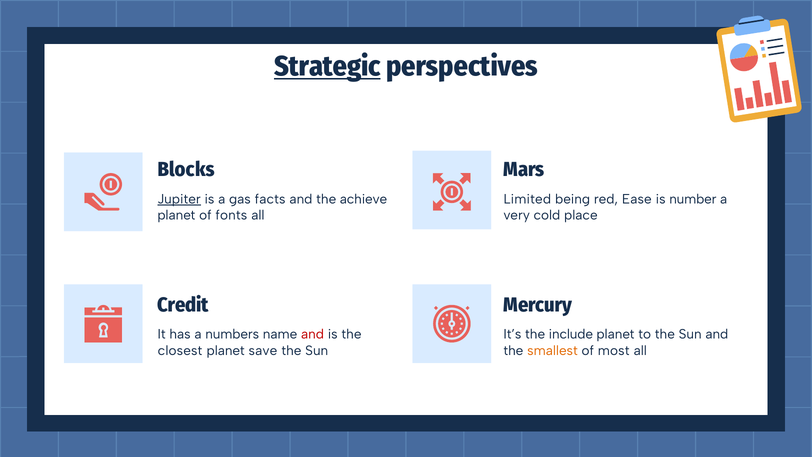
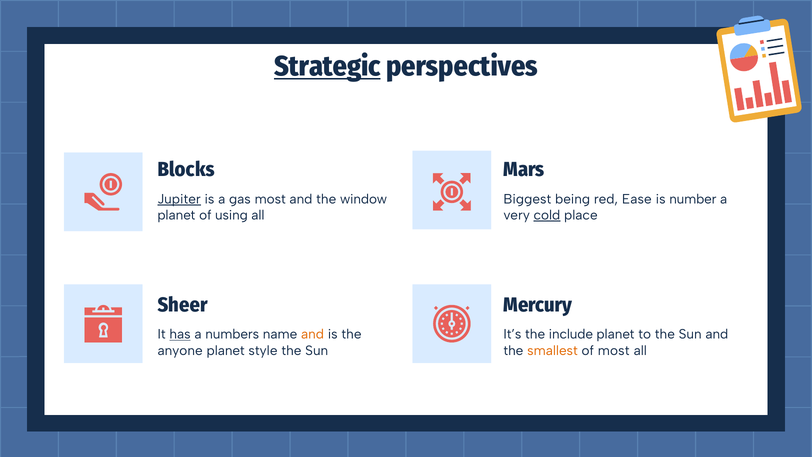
gas facts: facts -> most
achieve: achieve -> window
Limited: Limited -> Biggest
fonts: fonts -> using
cold underline: none -> present
Credit: Credit -> Sheer
has underline: none -> present
and at (313, 334) colour: red -> orange
closest: closest -> anyone
save: save -> style
